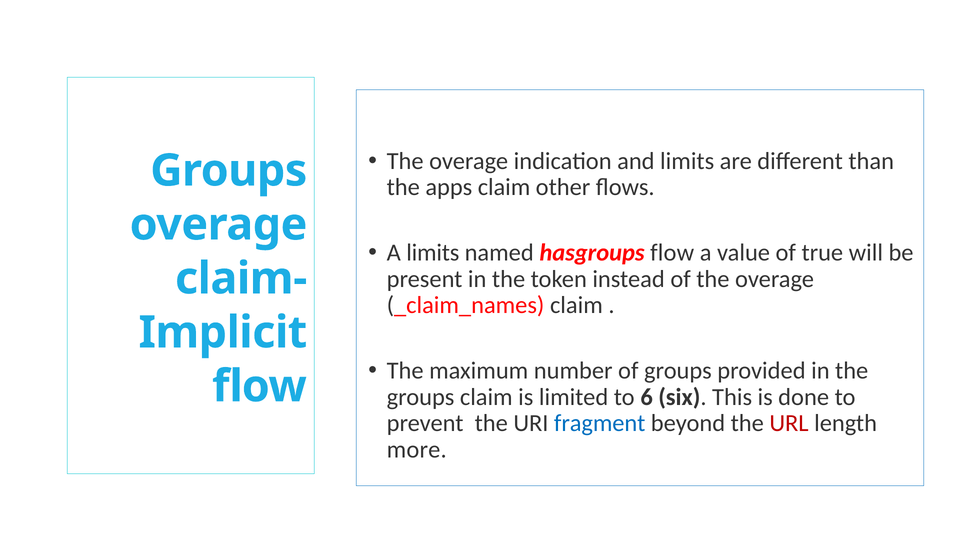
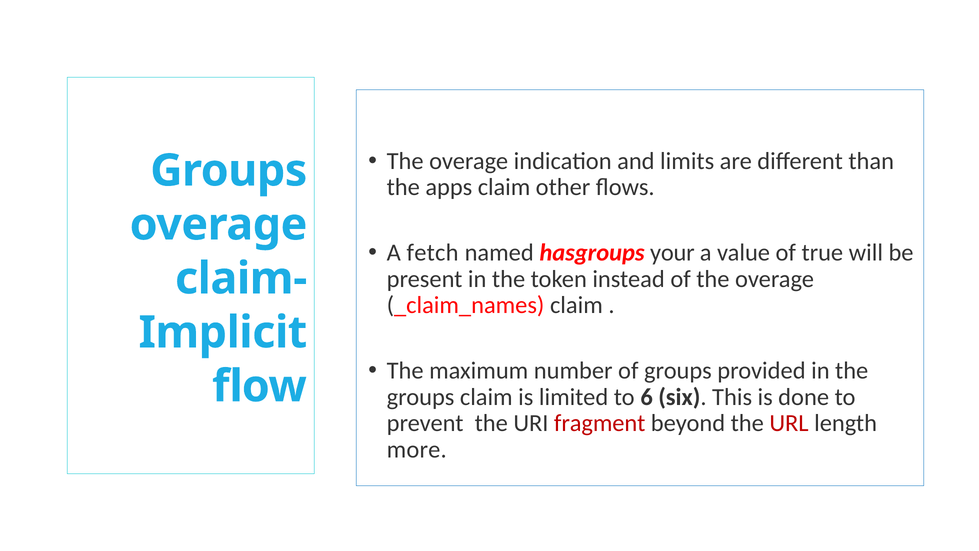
A limits: limits -> fetch
hasgroups flow: flow -> your
fragment colour: blue -> red
